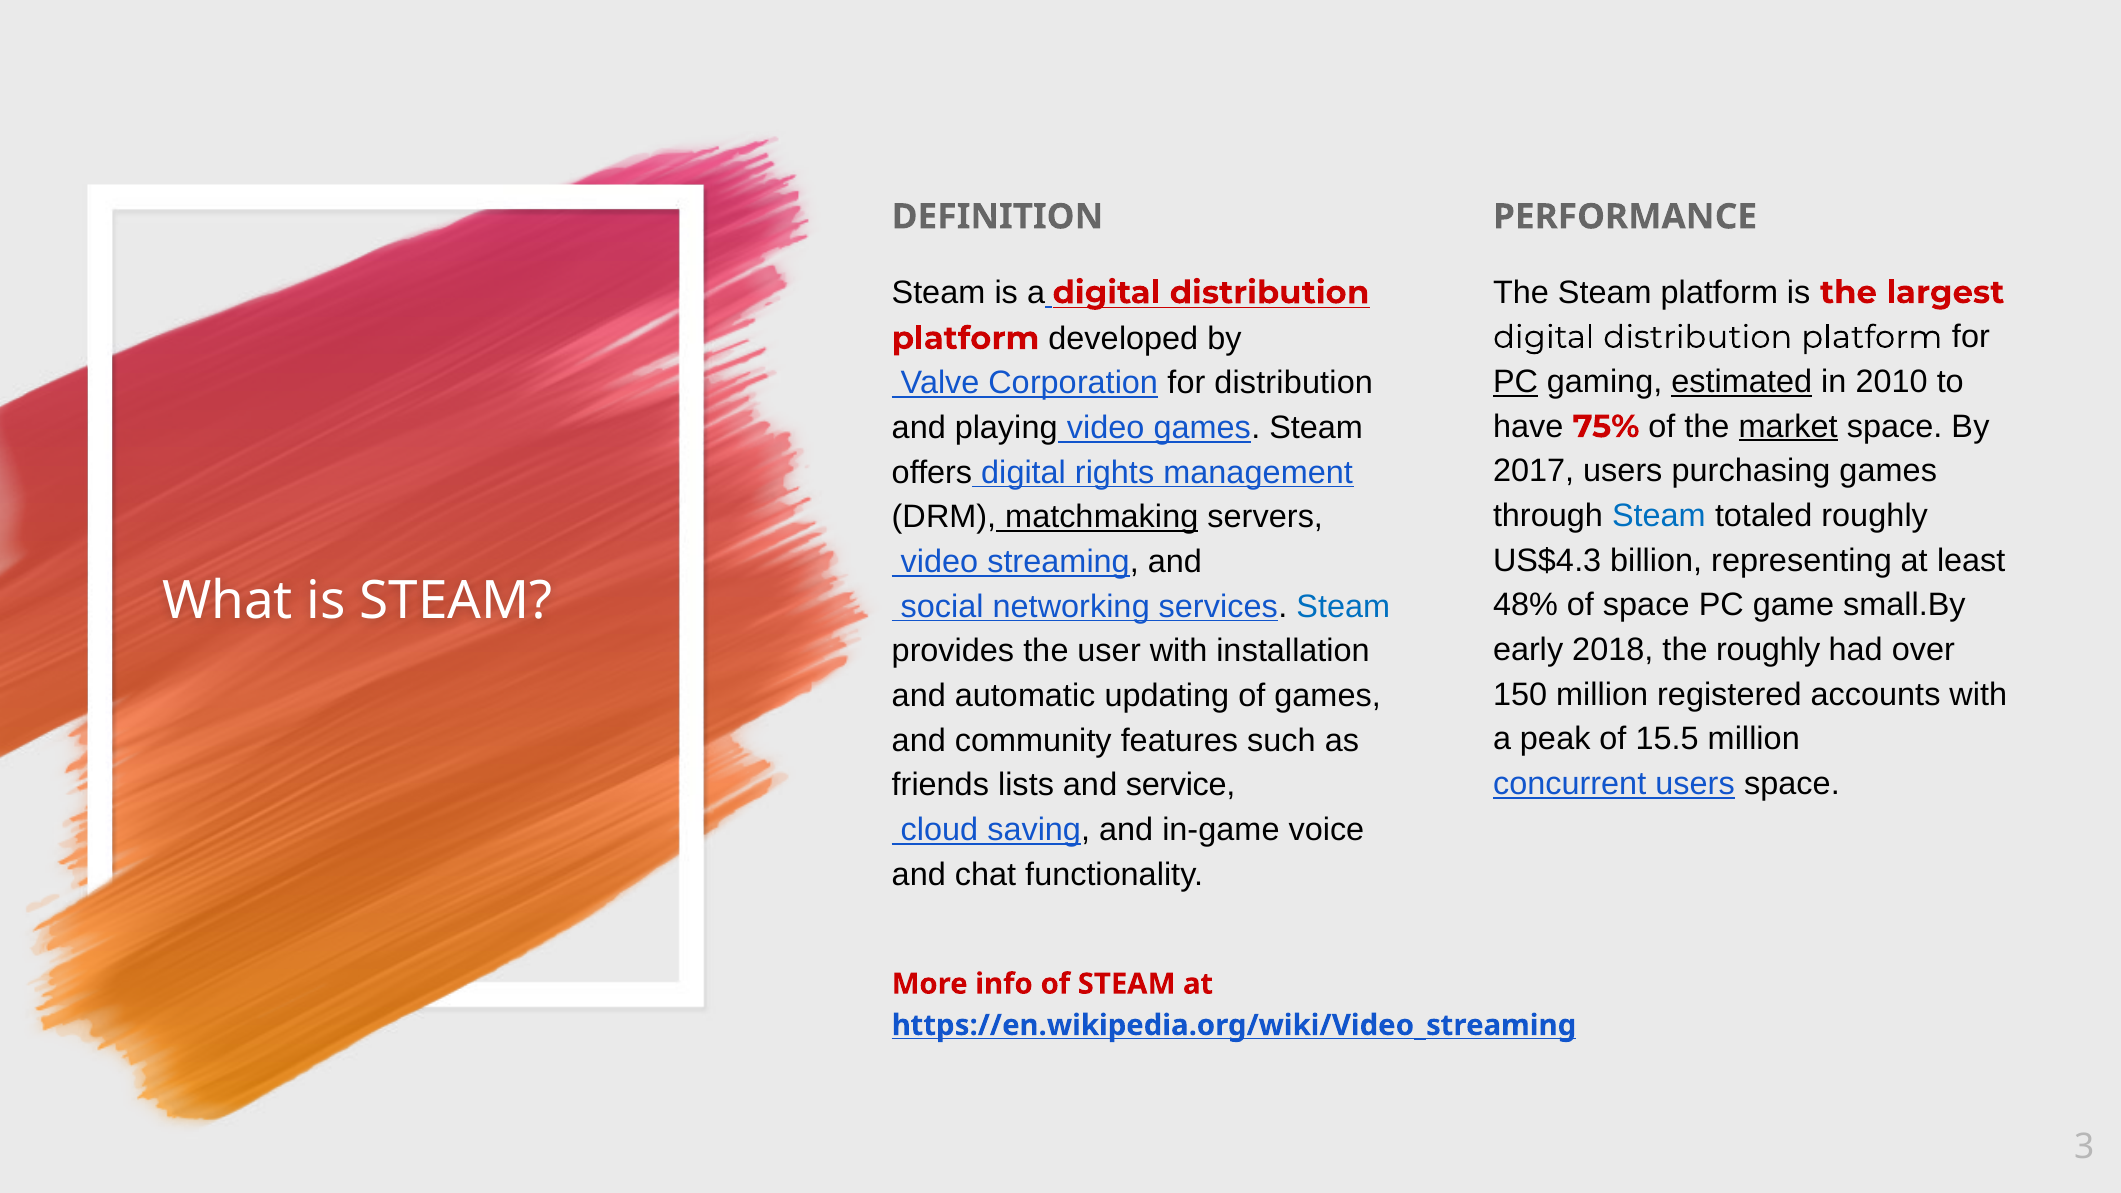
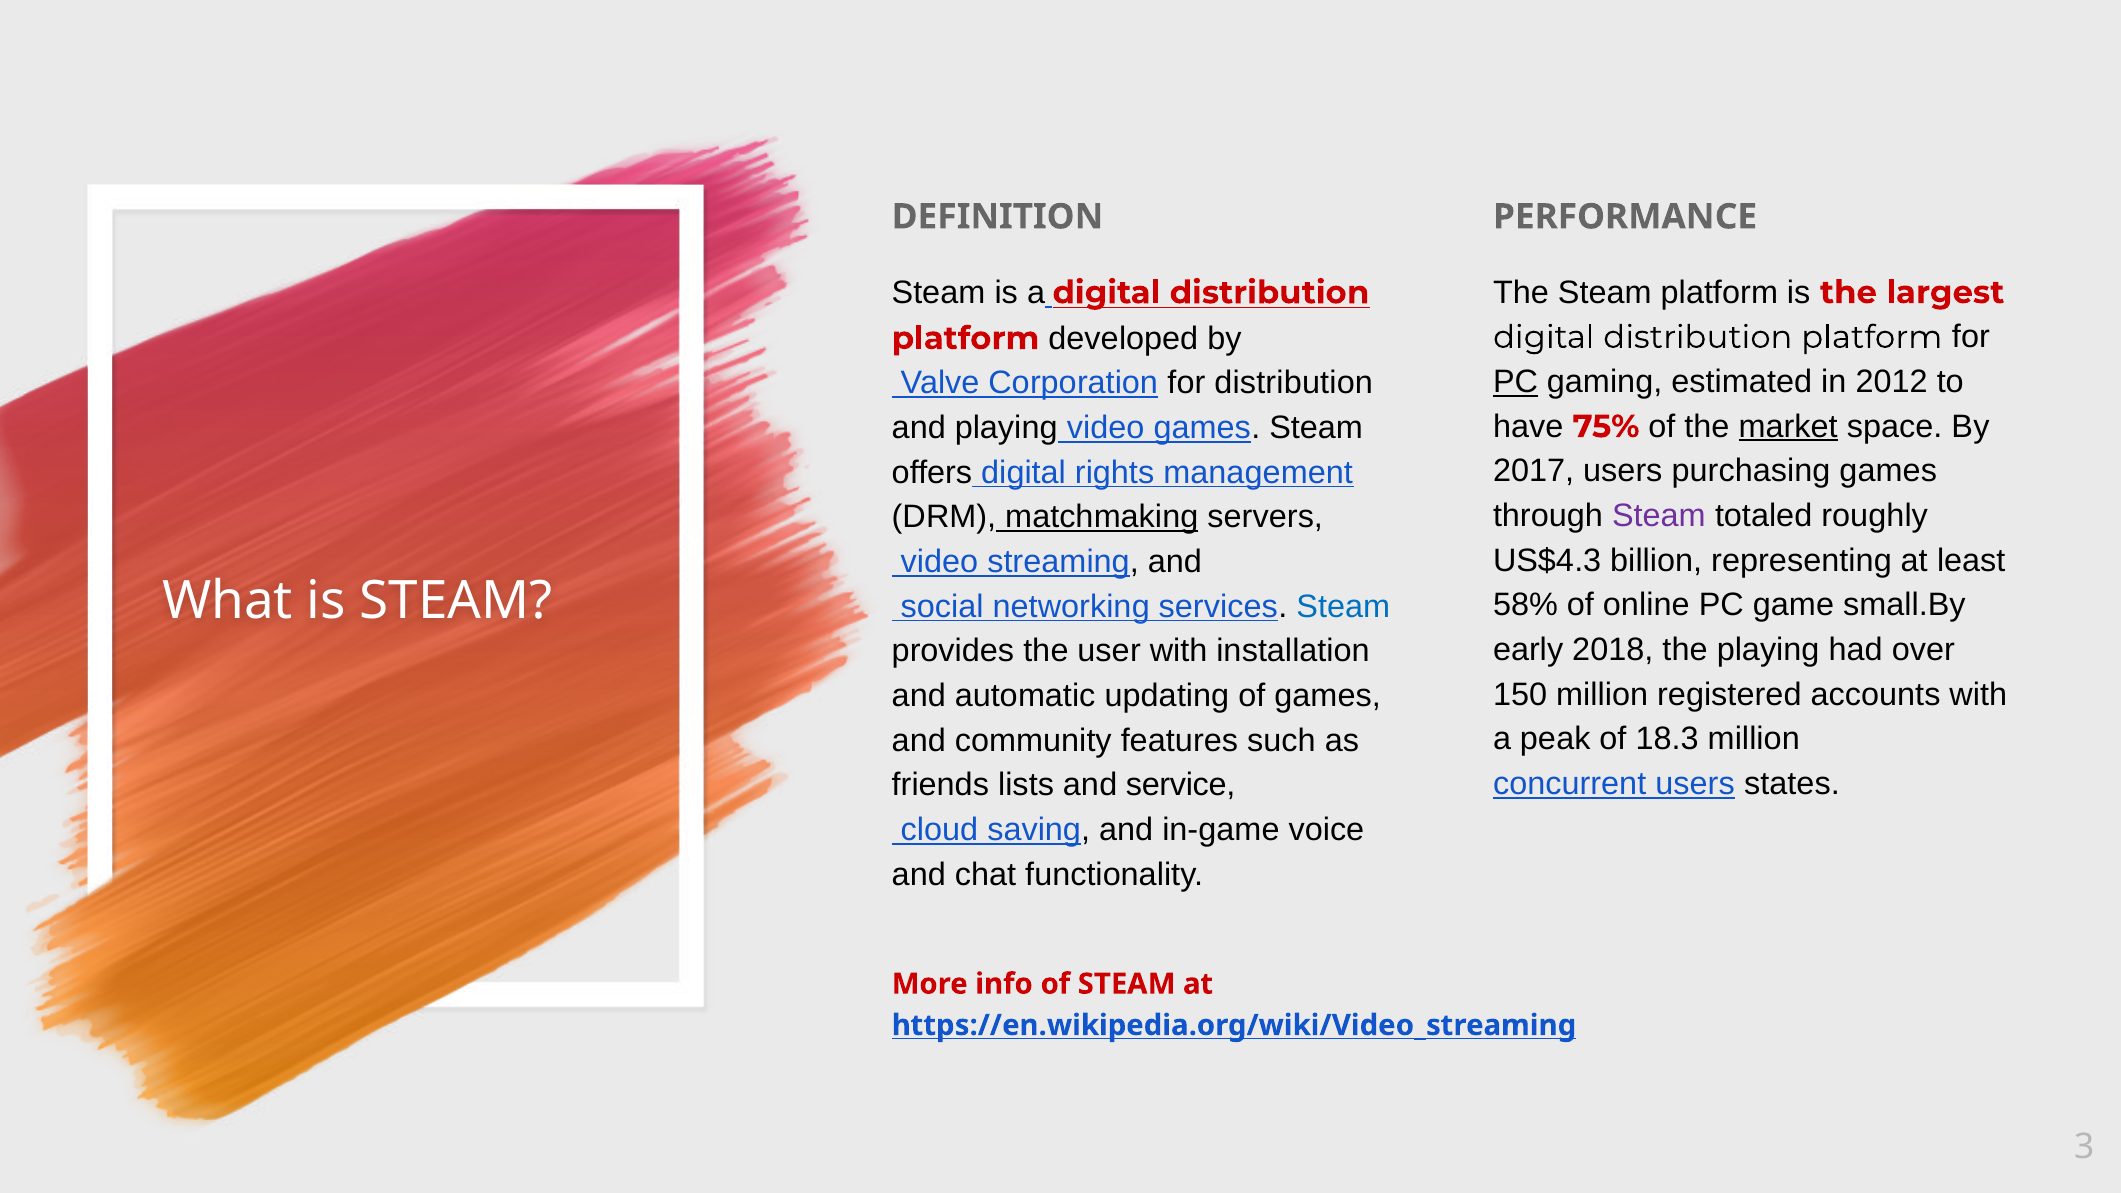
estimated underline: present -> none
2010: 2010 -> 2012
Steam at (1659, 516) colour: blue -> purple
48%: 48% -> 58%
of space: space -> online
the roughly: roughly -> playing
15.5: 15.5 -> 18.3
users space: space -> states
